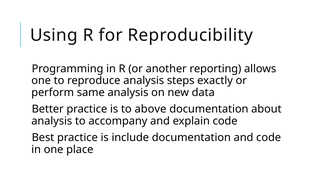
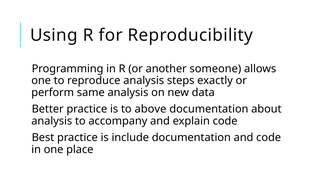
reporting: reporting -> someone
